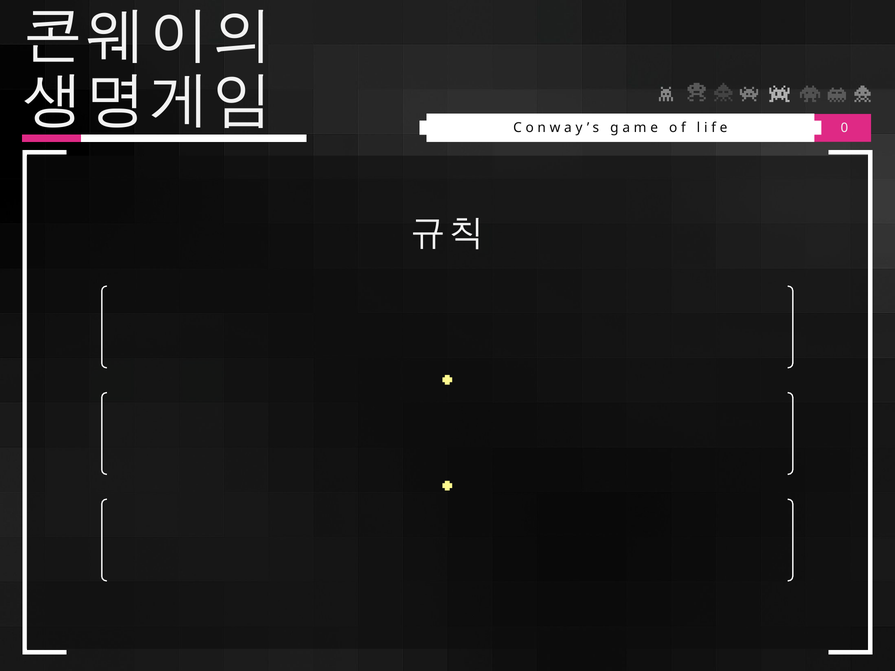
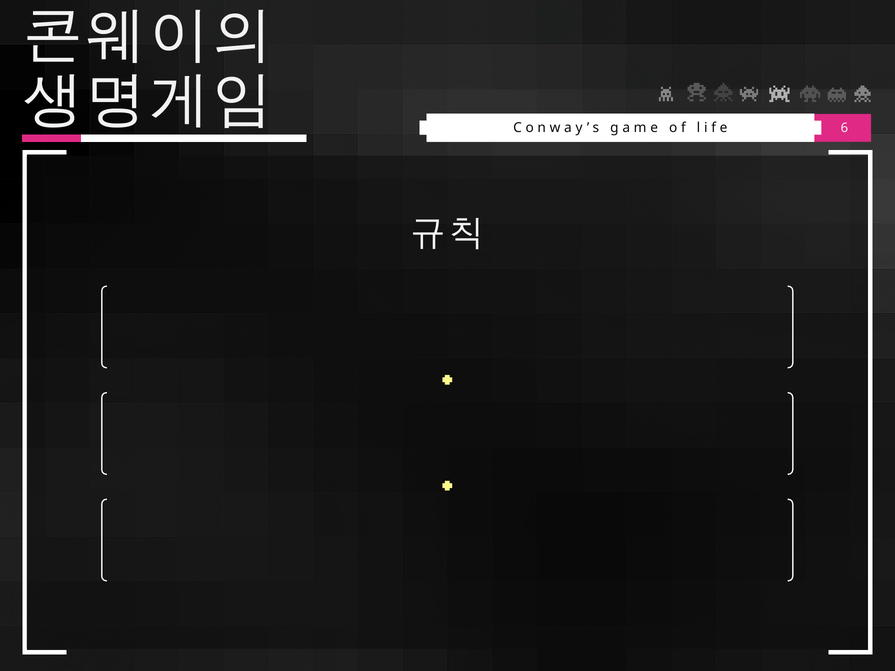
0: 0 -> 6
